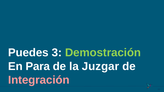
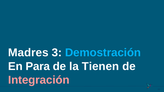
Puedes: Puedes -> Madres
Demostración colour: light green -> light blue
Juzgar: Juzgar -> Tienen
